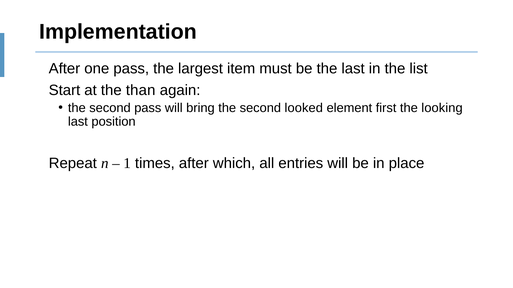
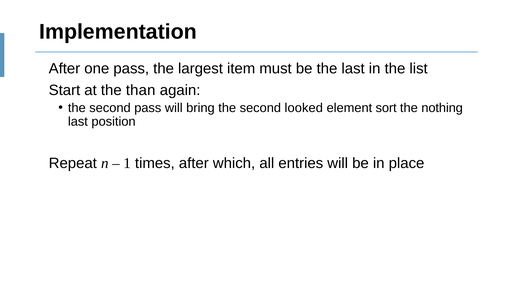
first: first -> sort
looking: looking -> nothing
